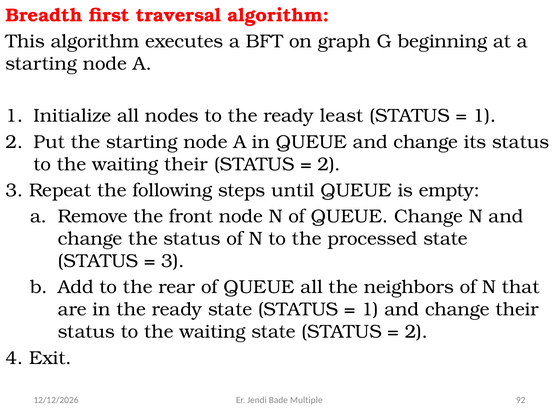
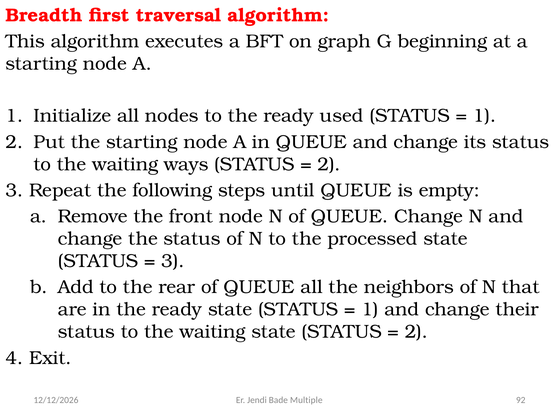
least: least -> used
waiting their: their -> ways
